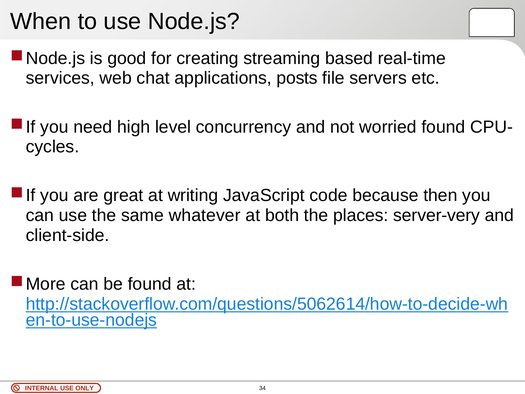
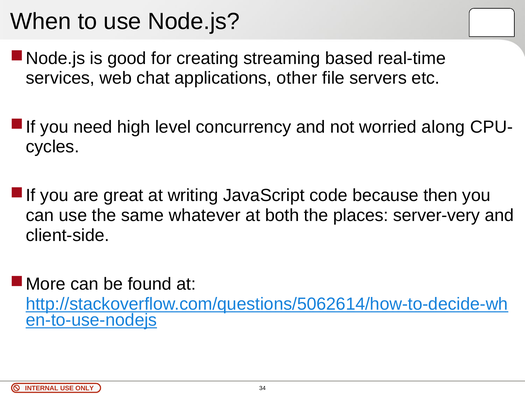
posts: posts -> other
worried found: found -> along
